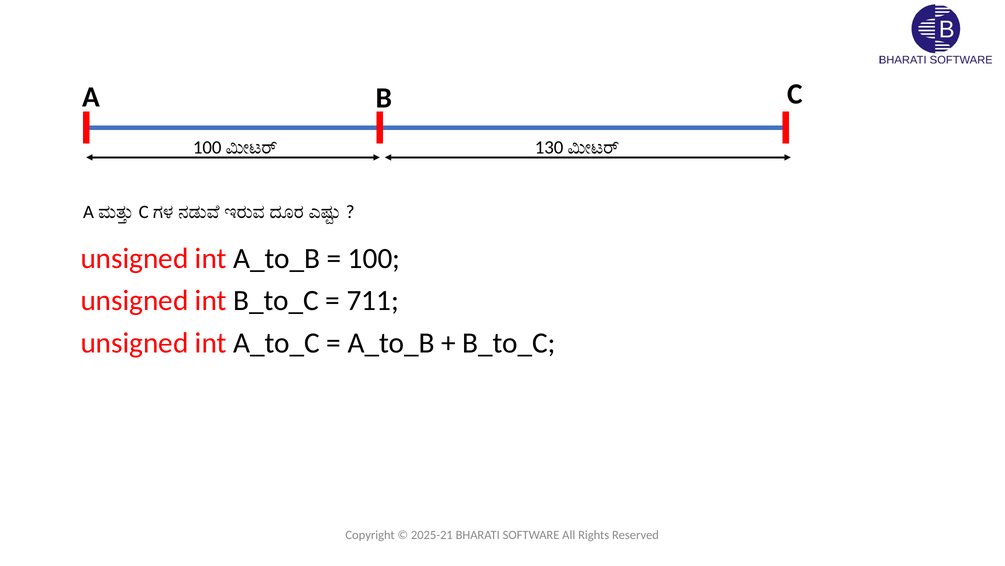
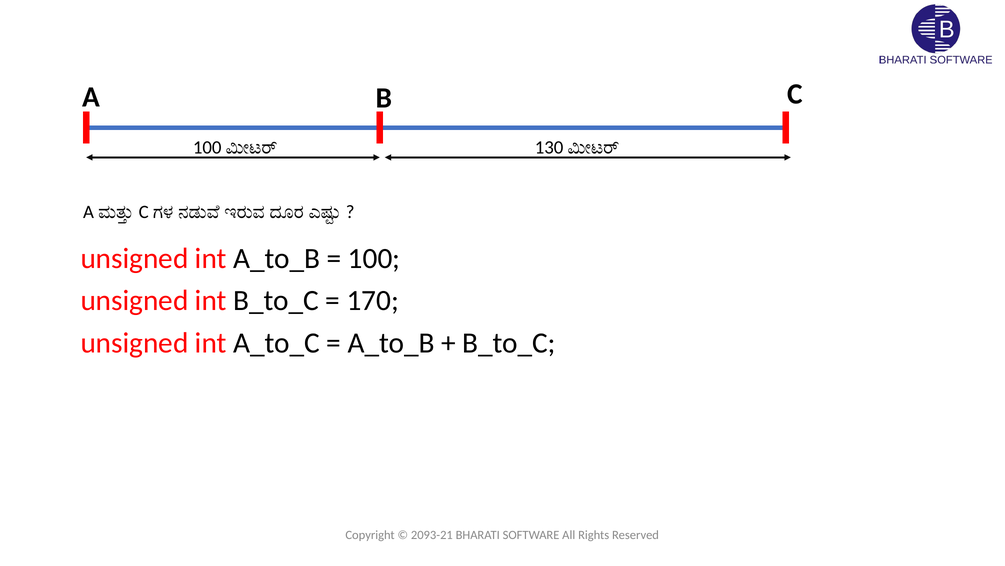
711: 711 -> 170
2025-21: 2025-21 -> 2093-21
